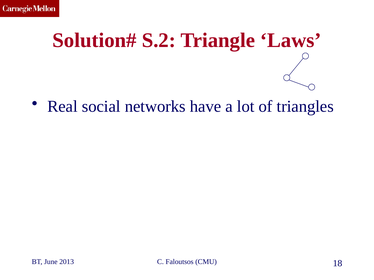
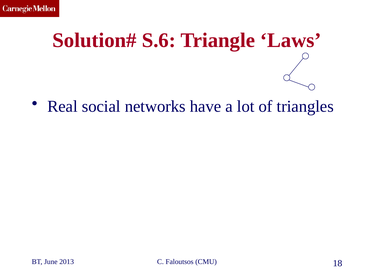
S.2: S.2 -> S.6
